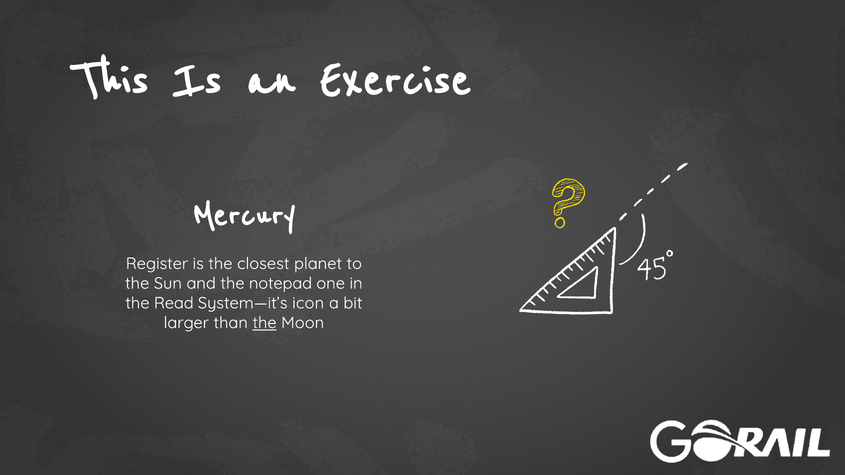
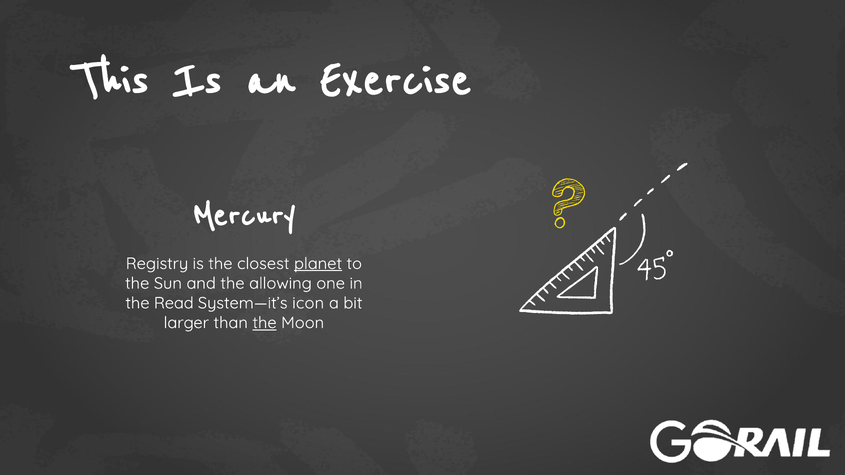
Register: Register -> Registry
planet underline: none -> present
notepad: notepad -> allowing
